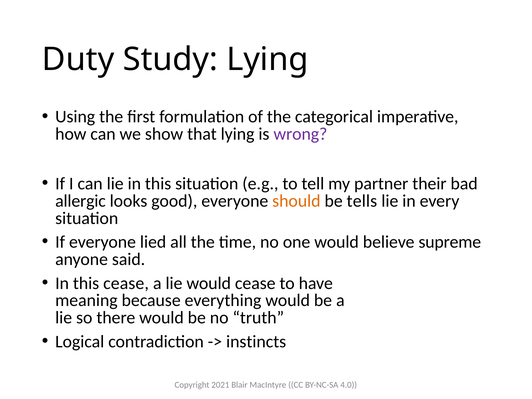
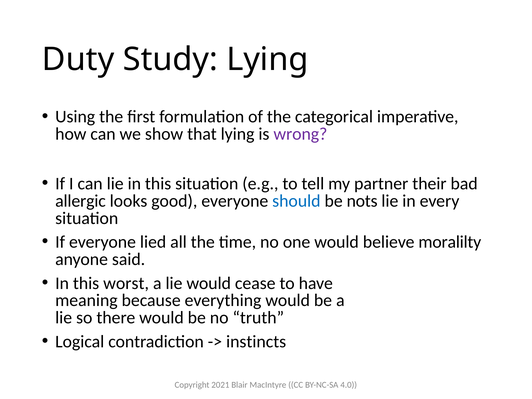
should colour: orange -> blue
tells: tells -> nots
supreme: supreme -> moralilty
this cease: cease -> worst
